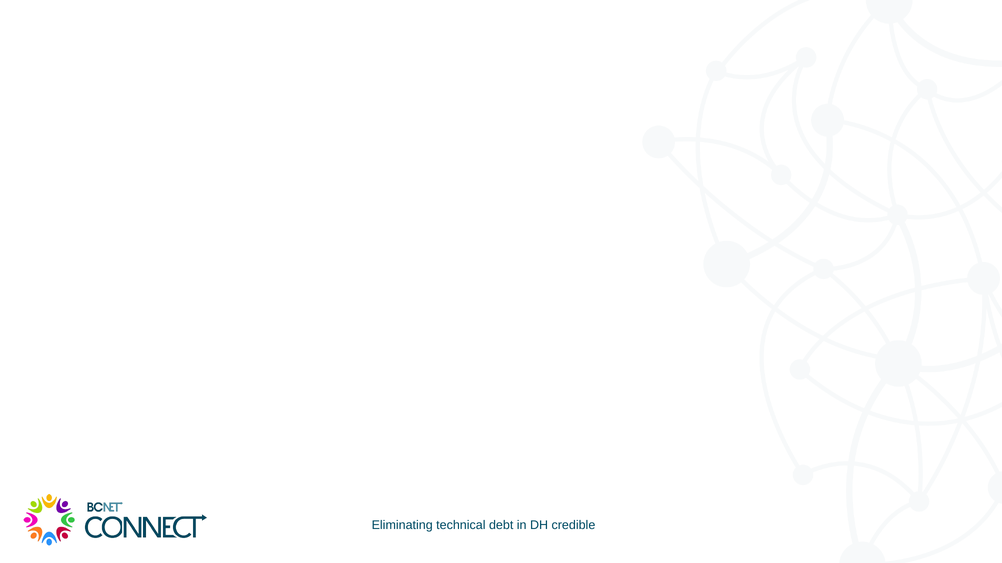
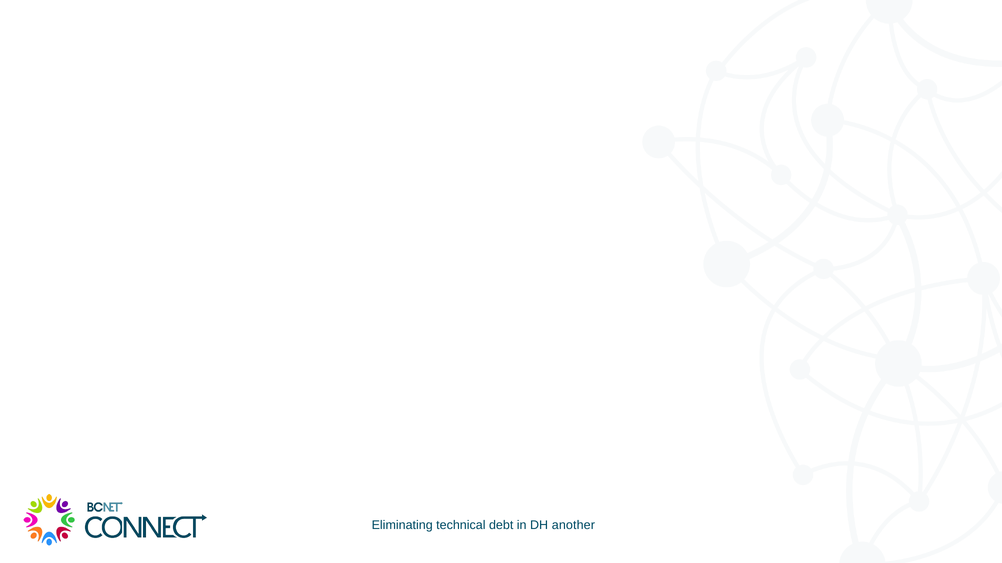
credible: credible -> another
